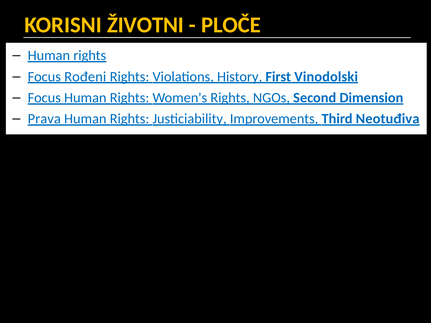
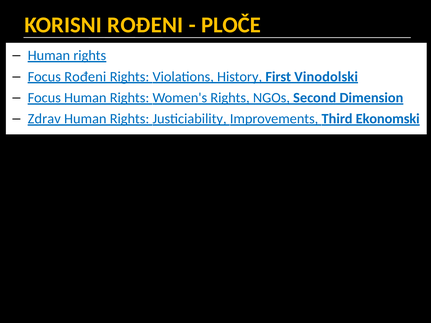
KORISNI ŽIVOTNI: ŽIVOTNI -> ROĐENI
Prava: Prava -> Zdrav
Neotuđiva: Neotuđiva -> Ekonomski
